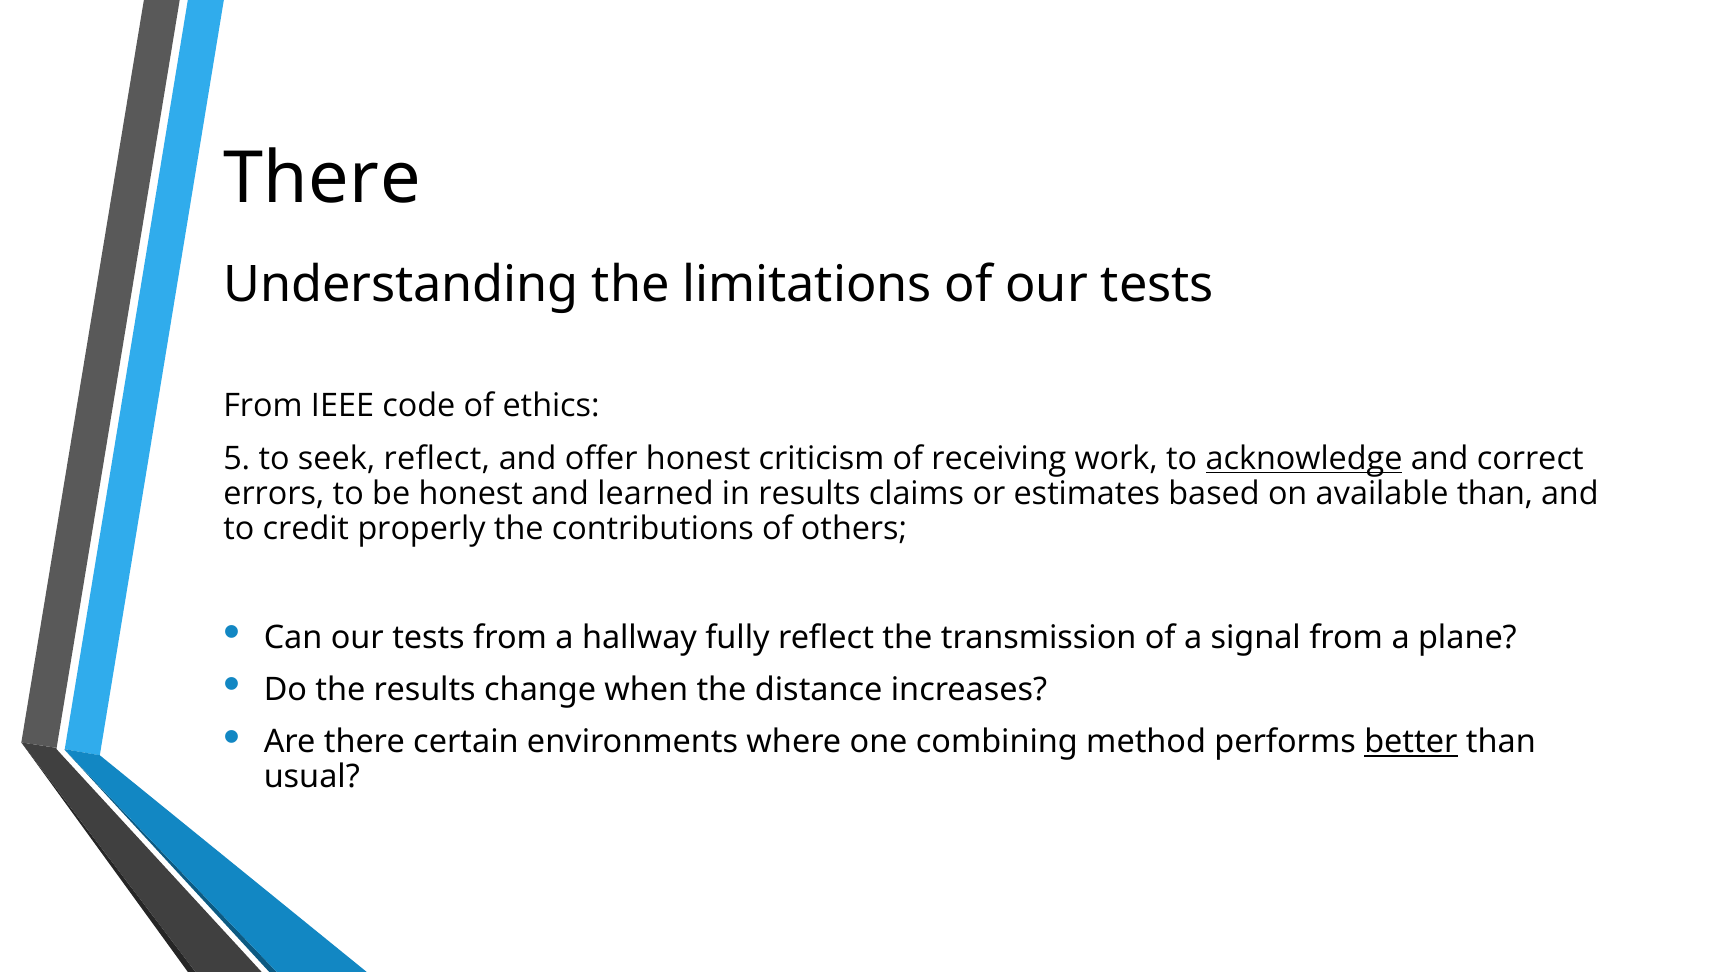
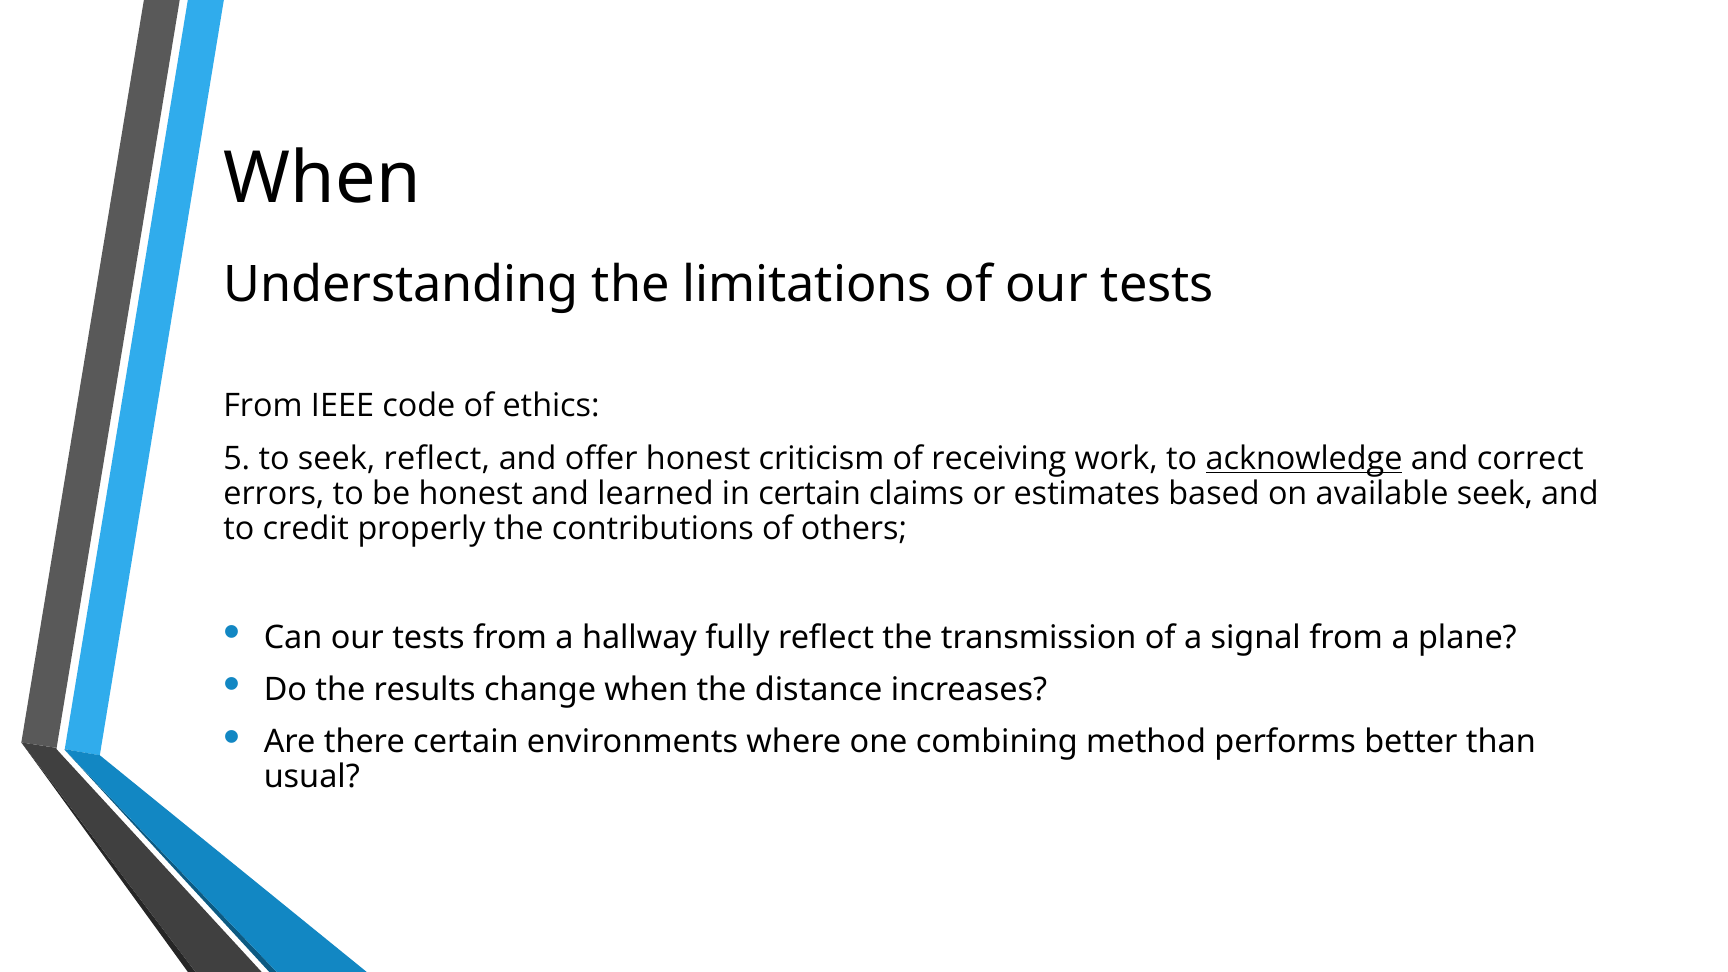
There at (322, 179): There -> When
in results: results -> certain
available than: than -> seek
better underline: present -> none
